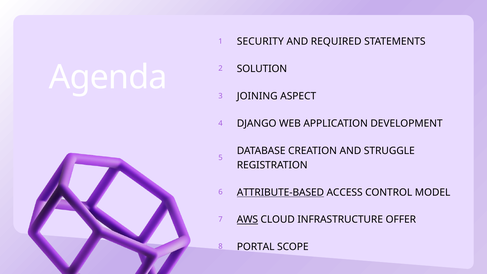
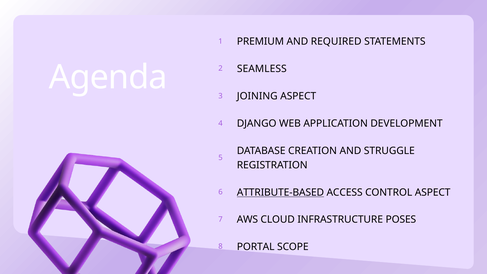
SECURITY: SECURITY -> PREMIUM
SOLUTION: SOLUTION -> SEAMLESS
CONTROL MODEL: MODEL -> ASPECT
AWS underline: present -> none
OFFER: OFFER -> POSES
